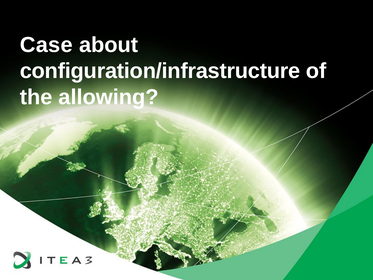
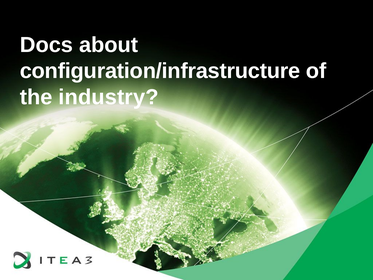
Case: Case -> Docs
allowing: allowing -> industry
